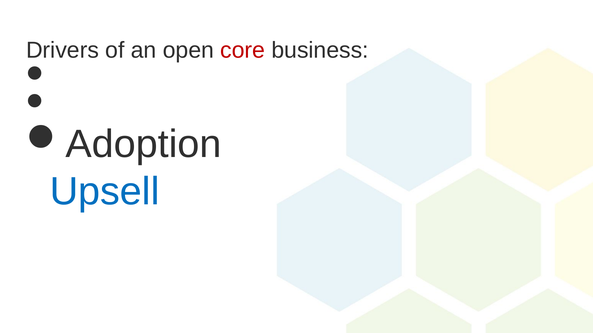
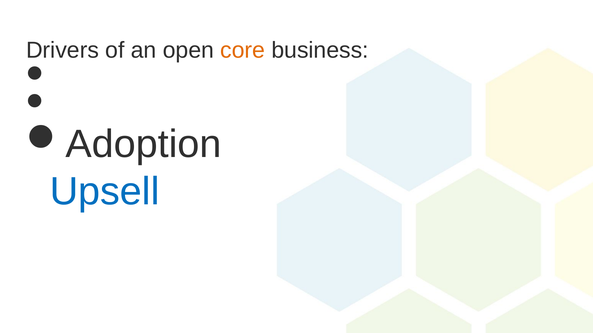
core colour: red -> orange
